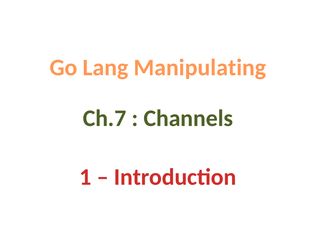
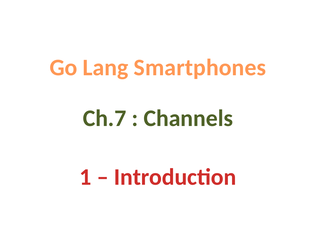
Manipulating: Manipulating -> Smartphones
